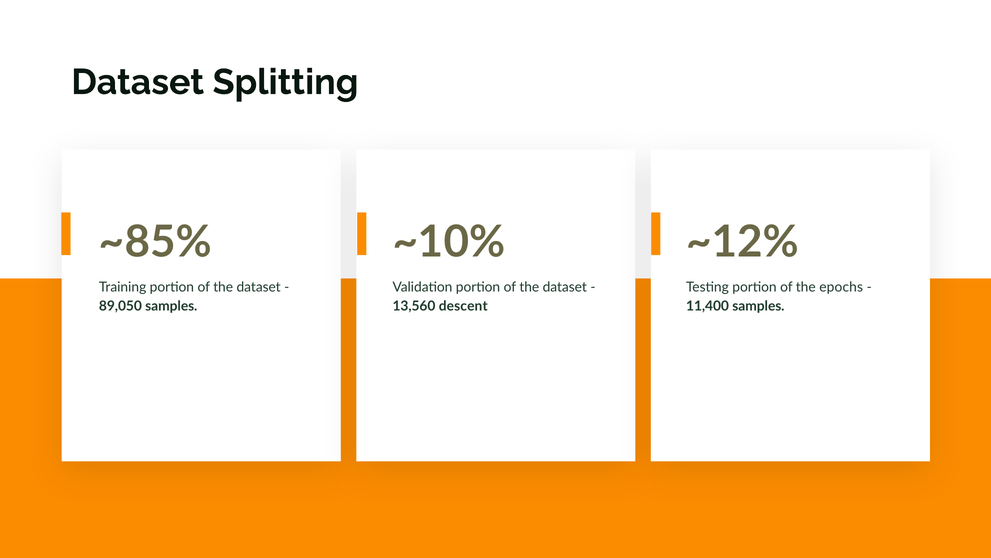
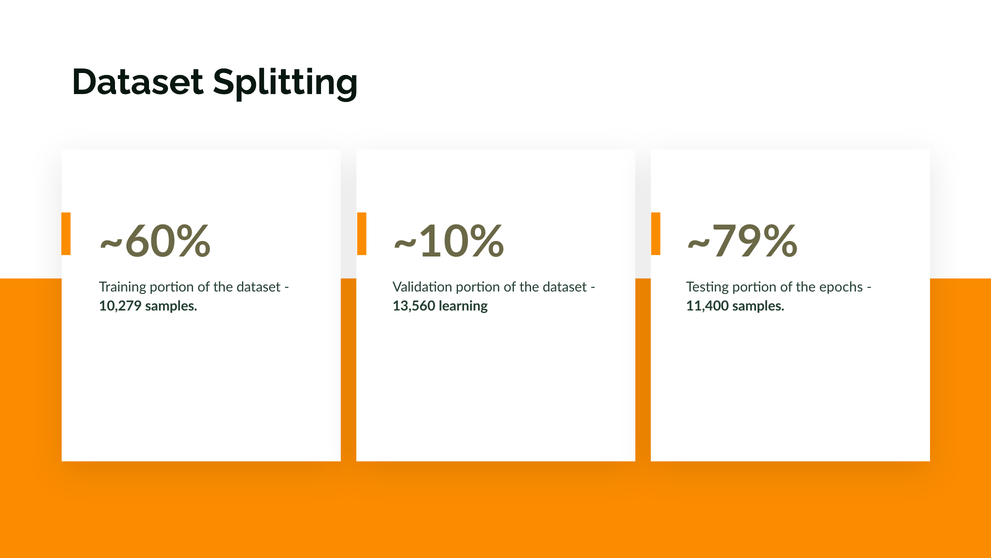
~85%: ~85% -> ~60%
~12%: ~12% -> ~79%
89,050: 89,050 -> 10,279
descent: descent -> learning
